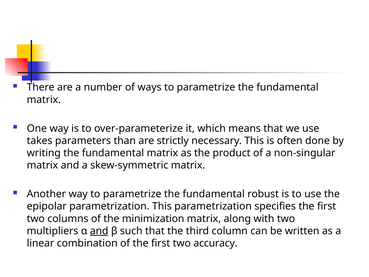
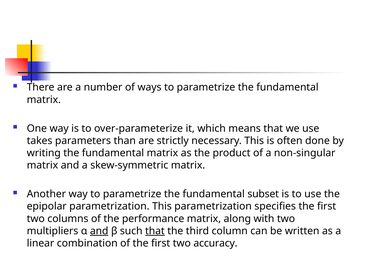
robust: robust -> subset
minimization: minimization -> performance
that at (155, 231) underline: none -> present
